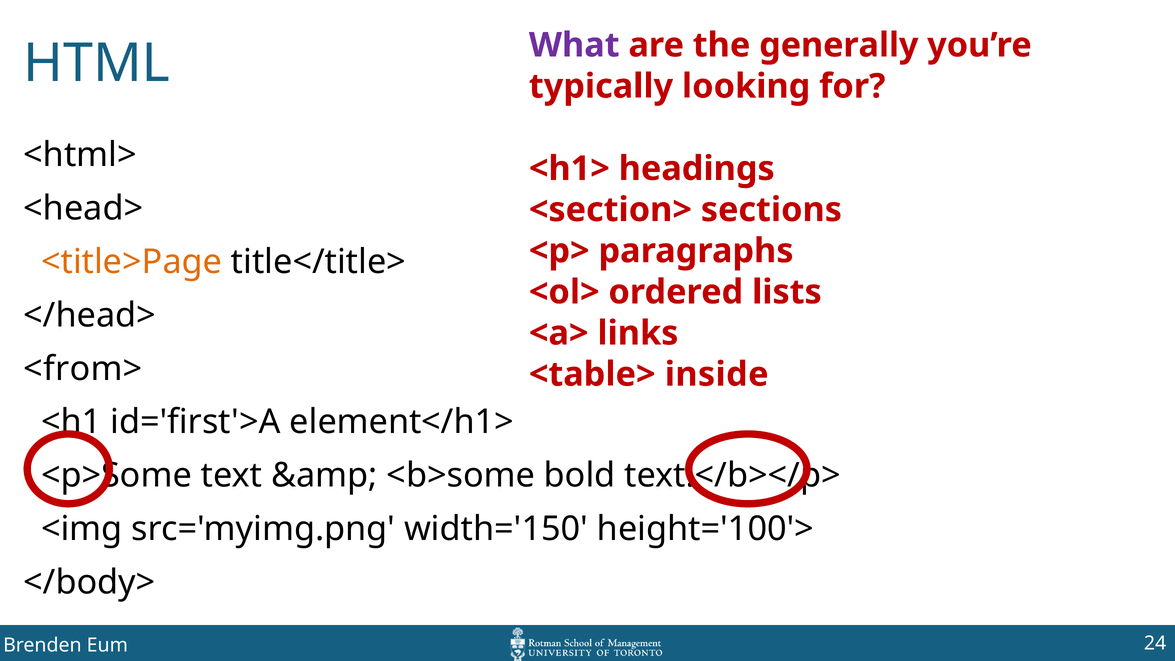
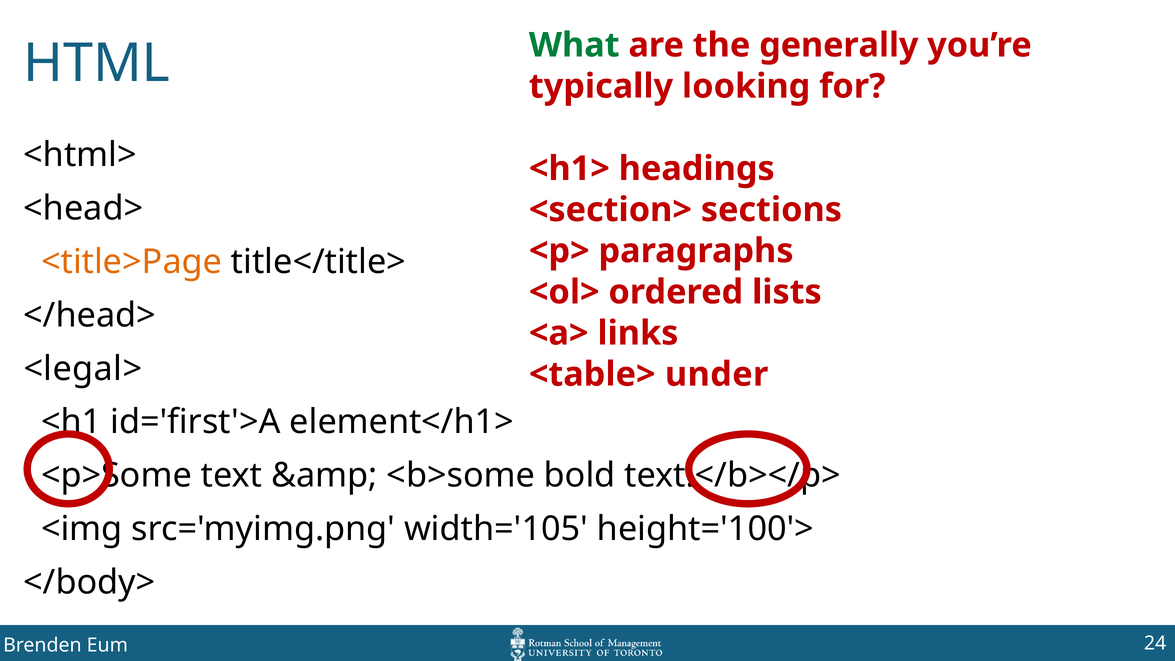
What colour: purple -> green
<from>: <from> -> <legal>
inside: inside -> under
width='150: width='150 -> width='105
